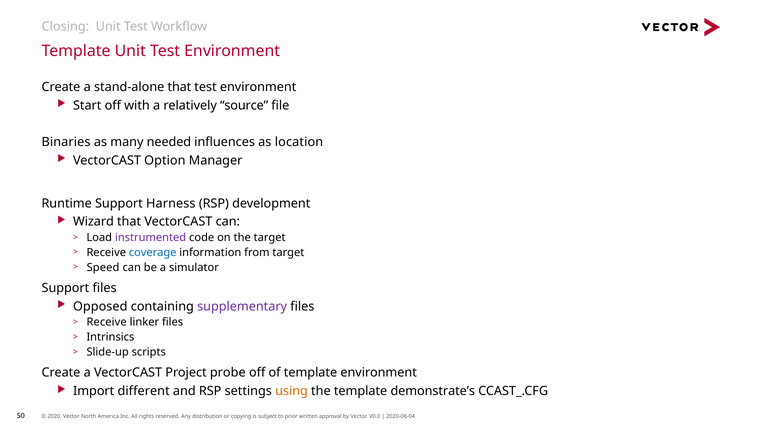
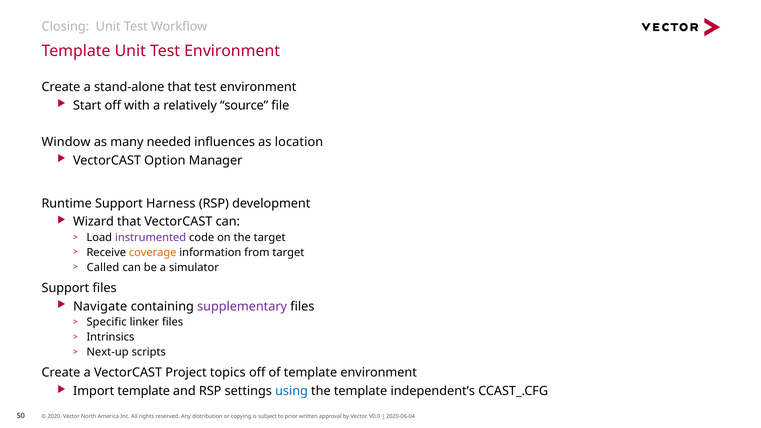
Binaries: Binaries -> Window
coverage colour: blue -> orange
Speed: Speed -> Called
Opposed: Opposed -> Navigate
Receive at (107, 322): Receive -> Specific
Slide-up: Slide-up -> Next-up
probe: probe -> topics
Import different: different -> template
using colour: orange -> blue
demonstrate’s: demonstrate’s -> independent’s
